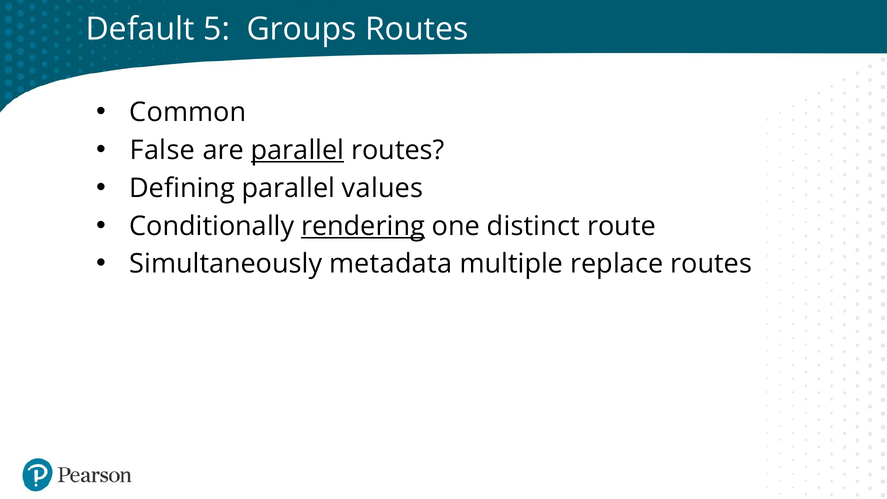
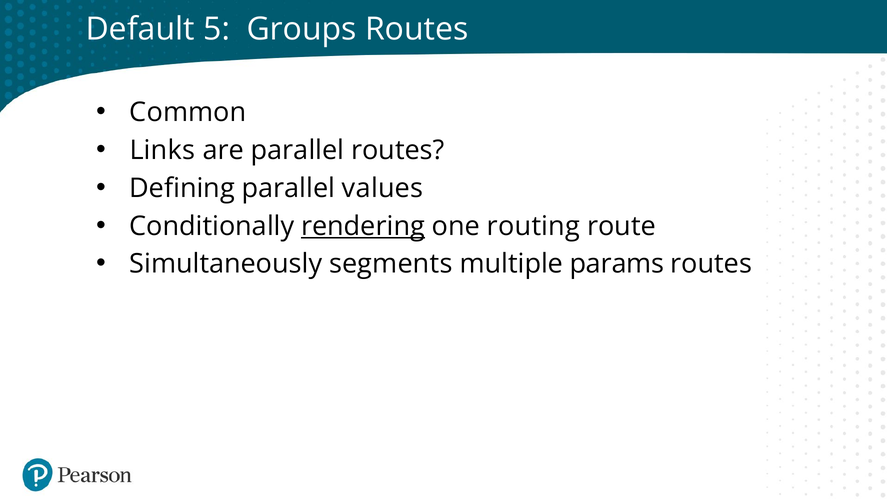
False: False -> Links
parallel at (298, 150) underline: present -> none
distinct: distinct -> routing
metadata: metadata -> segments
replace: replace -> params
